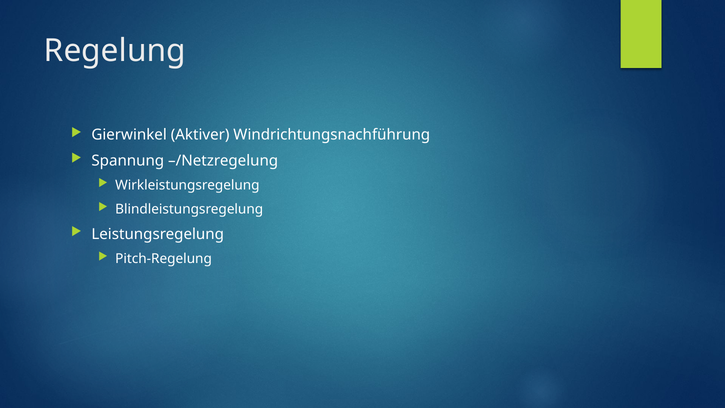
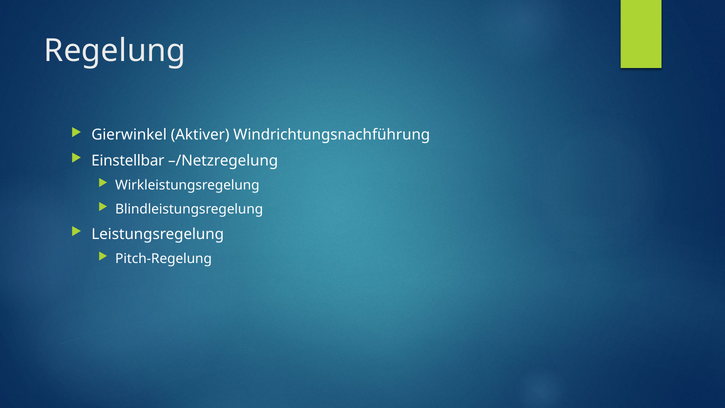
Spannung: Spannung -> Einstellbar
